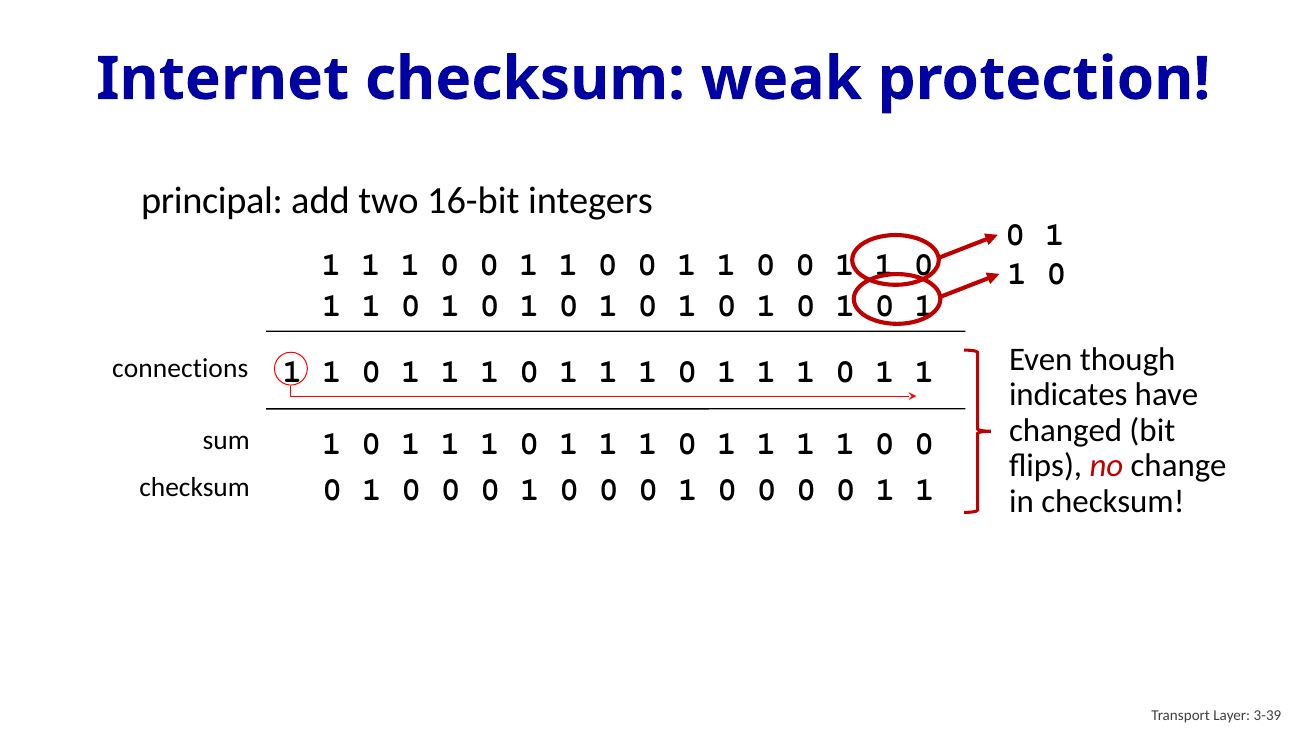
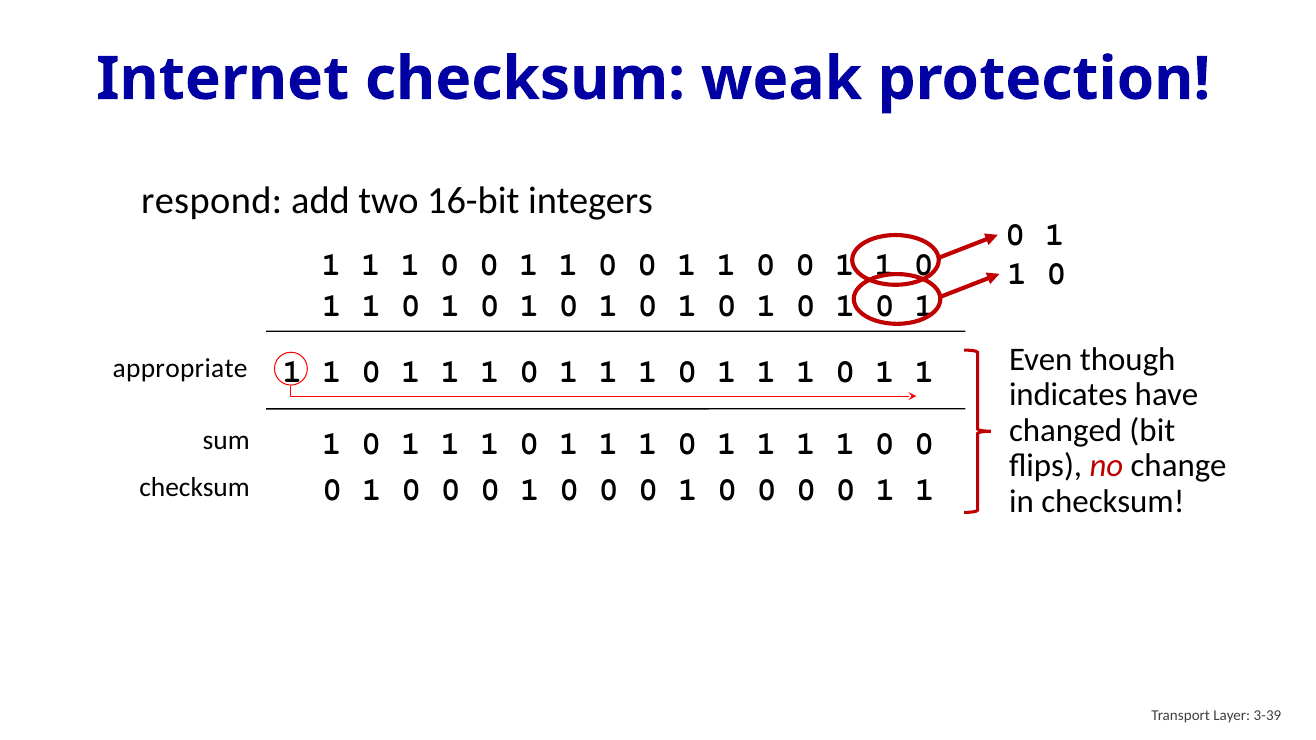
principal: principal -> respond
connections: connections -> appropriate
